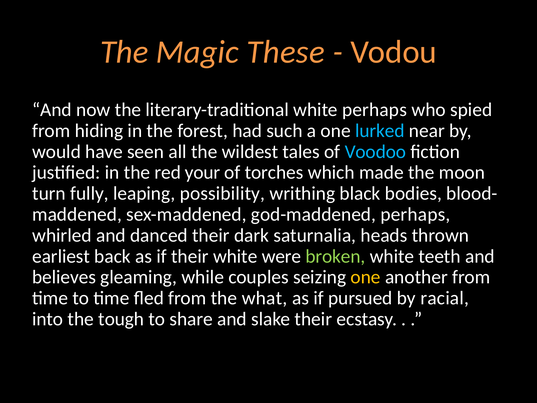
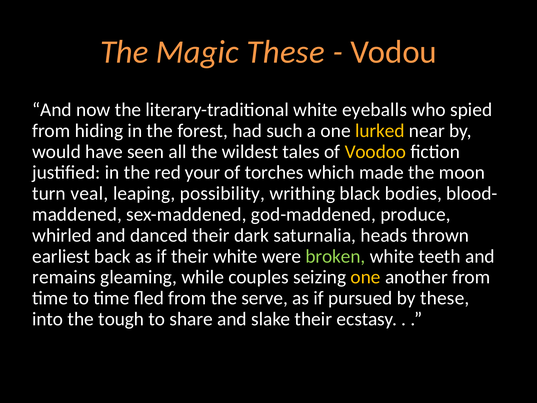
white perhaps: perhaps -> eyeballs
lurked colour: light blue -> yellow
Voodoo colour: light blue -> yellow
fully: fully -> veal
god-maddened perhaps: perhaps -> produce
believes: believes -> remains
what: what -> serve
by racial: racial -> these
